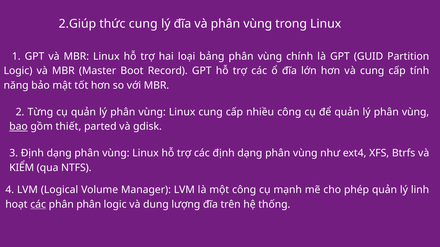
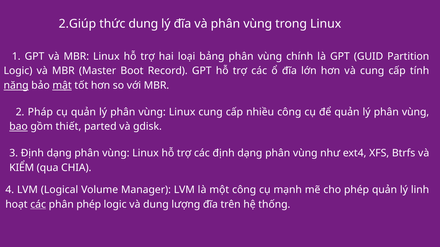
thức cung: cung -> dung
năng underline: none -> present
mật underline: none -> present
Từng: Từng -> Pháp
NTFS: NTFS -> CHIA
phân phân: phân -> phép
